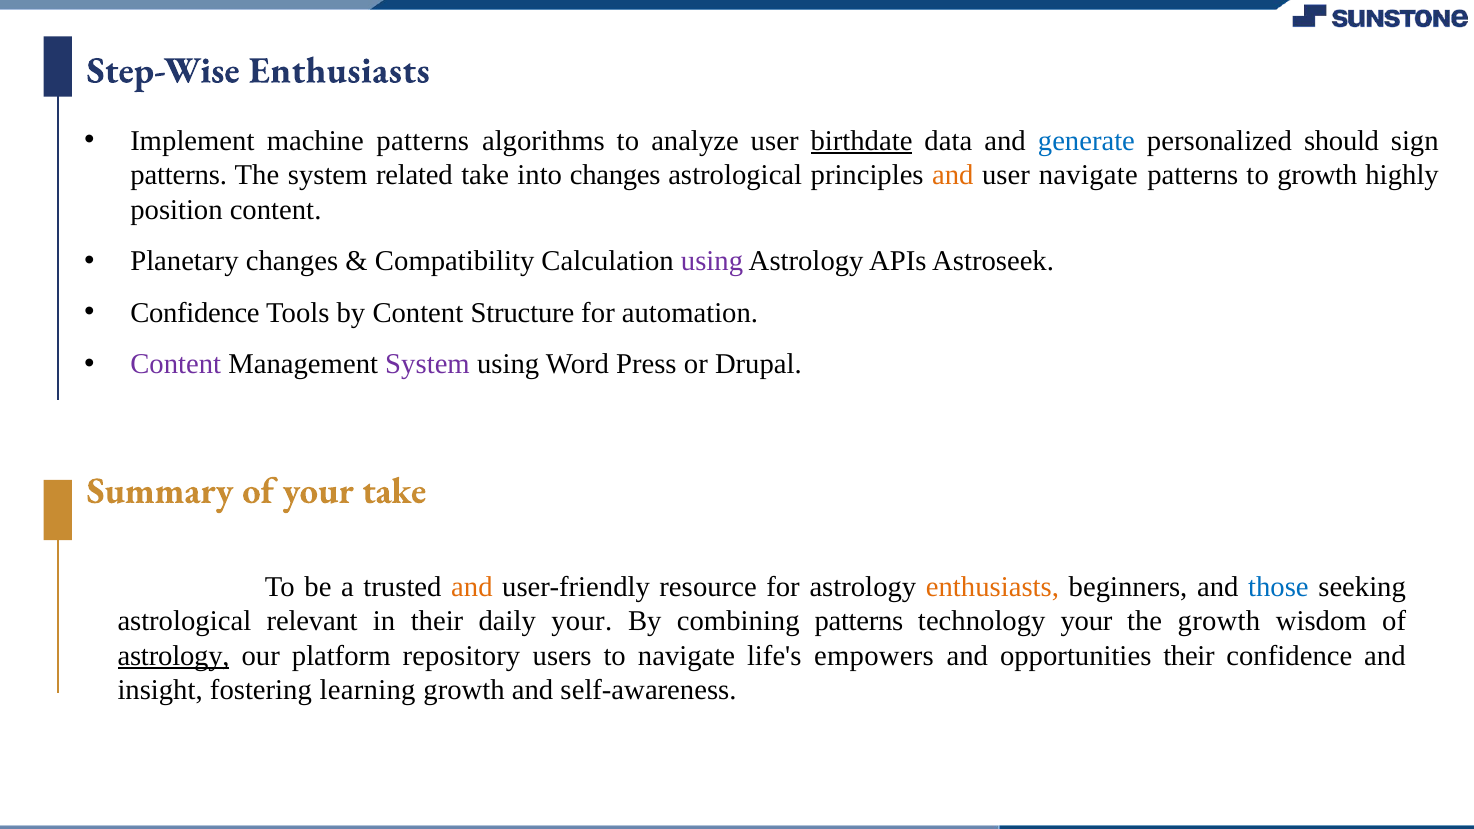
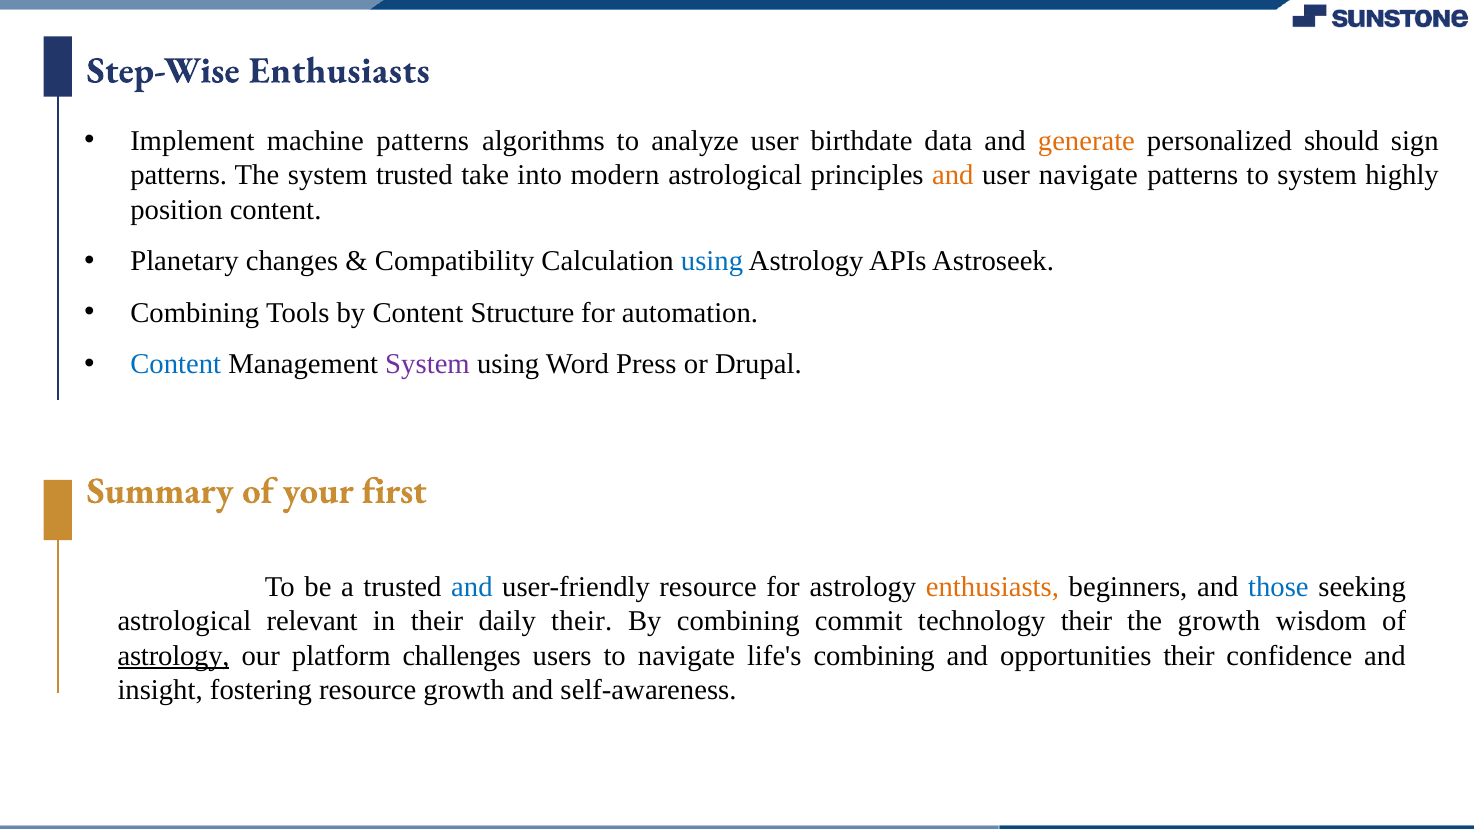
birthdate underline: present -> none
generate colour: blue -> orange
system related: related -> trusted
into changes: changes -> modern
to growth: growth -> system
using at (712, 261) colour: purple -> blue
Confidence at (195, 313): Confidence -> Combining
Content at (176, 365) colour: purple -> blue
your take: take -> first
and at (472, 587) colour: orange -> blue
daily your: your -> their
combining patterns: patterns -> commit
technology your: your -> their
repository: repository -> challenges
life's empowers: empowers -> combining
fostering learning: learning -> resource
